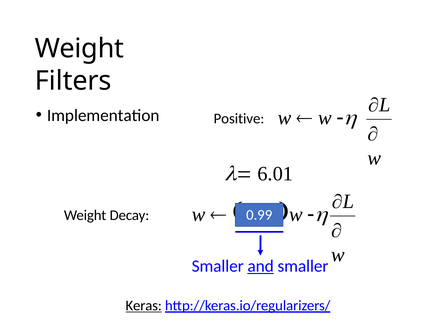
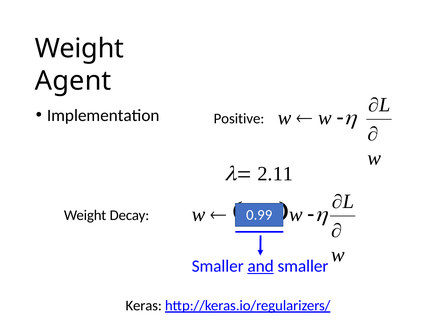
Filters: Filters -> Agent
6.01: 6.01 -> 2.11
Keras underline: present -> none
